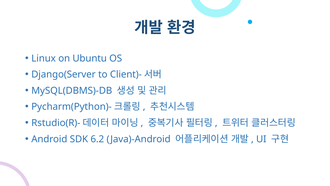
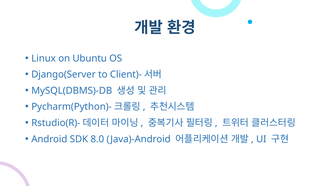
6.2: 6.2 -> 8.0
